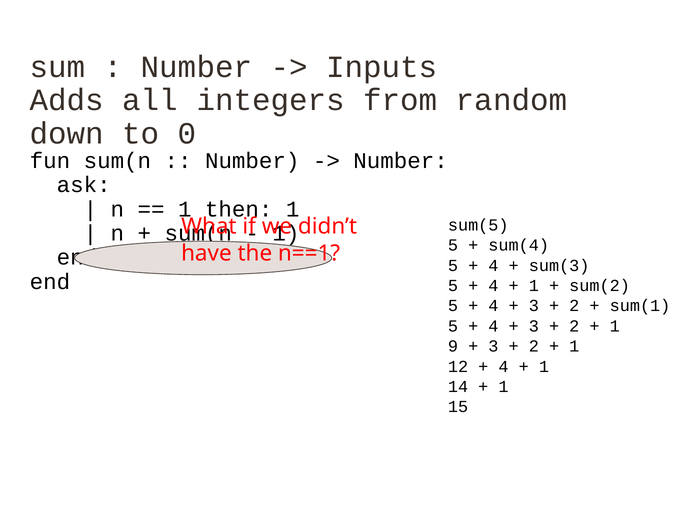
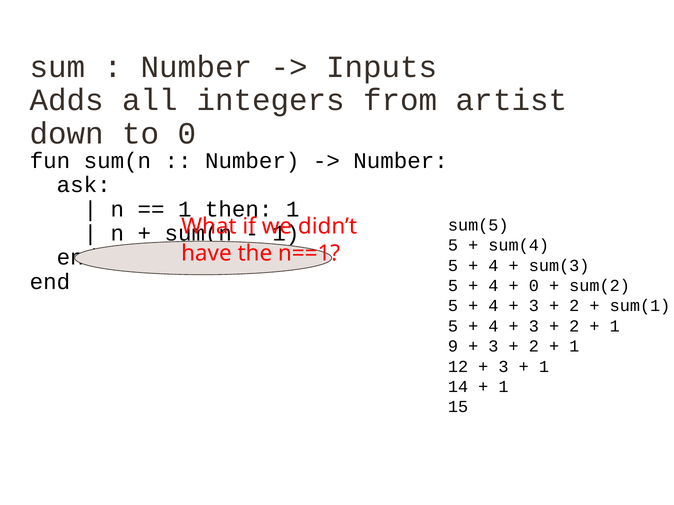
random: random -> artist
1 at (534, 286): 1 -> 0
4 at (504, 367): 4 -> 3
